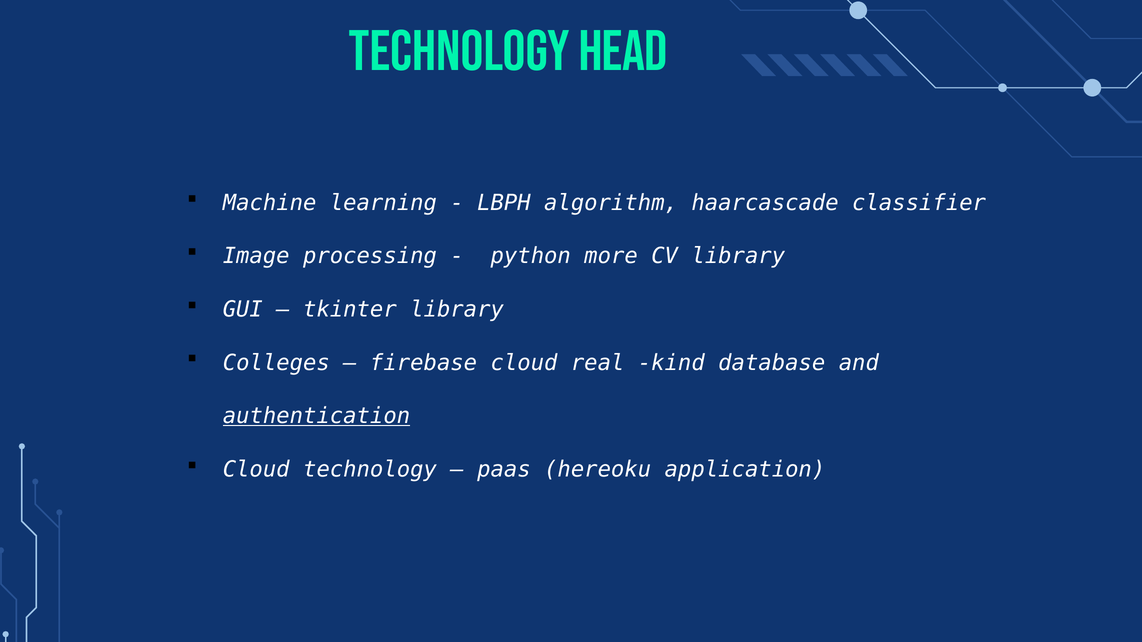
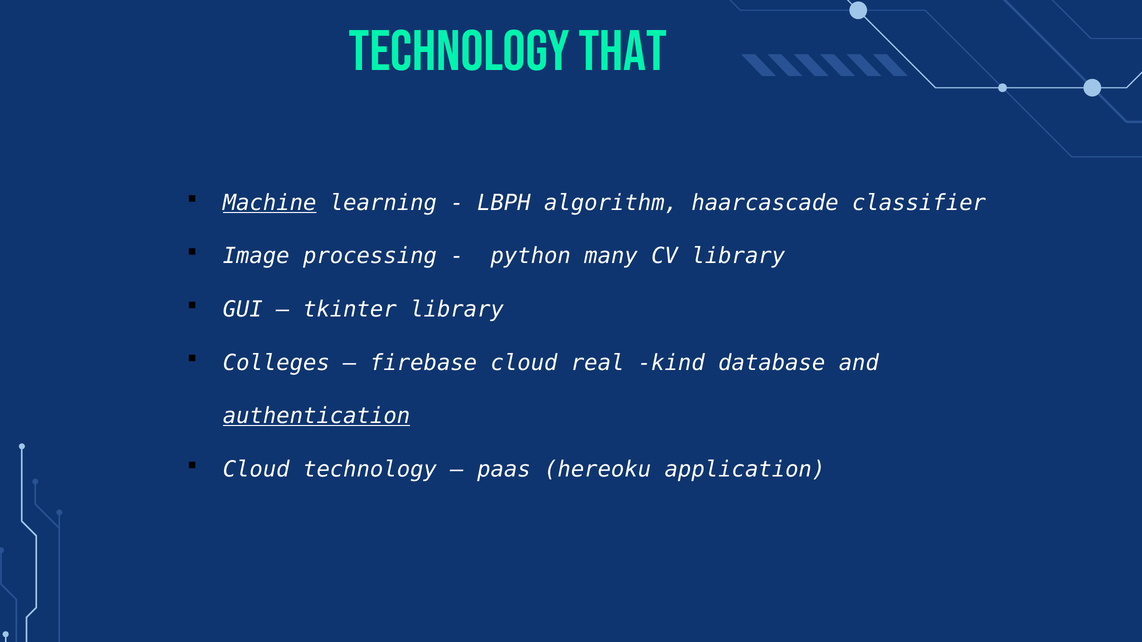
Head: Head -> That
Machine underline: none -> present
more: more -> many
